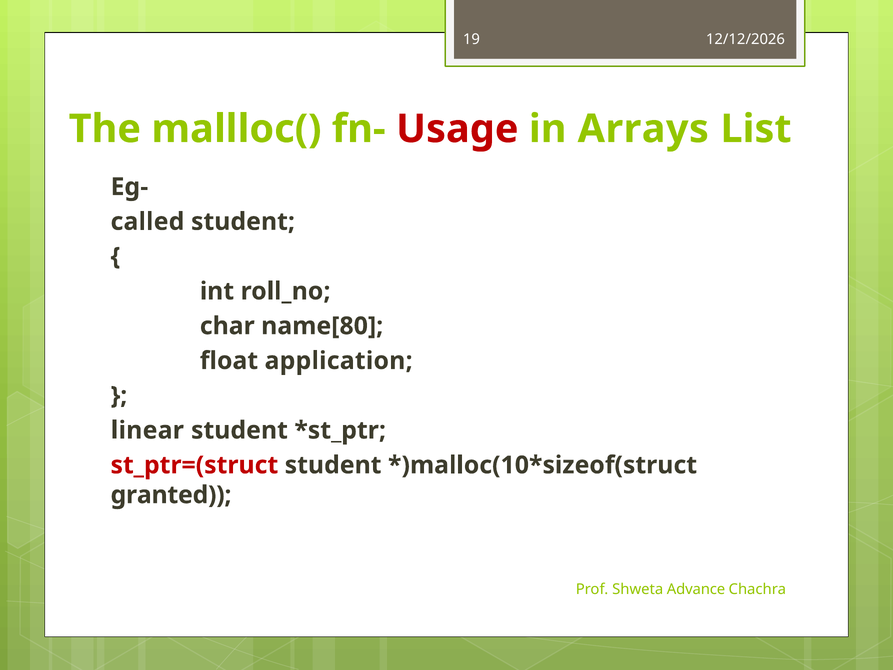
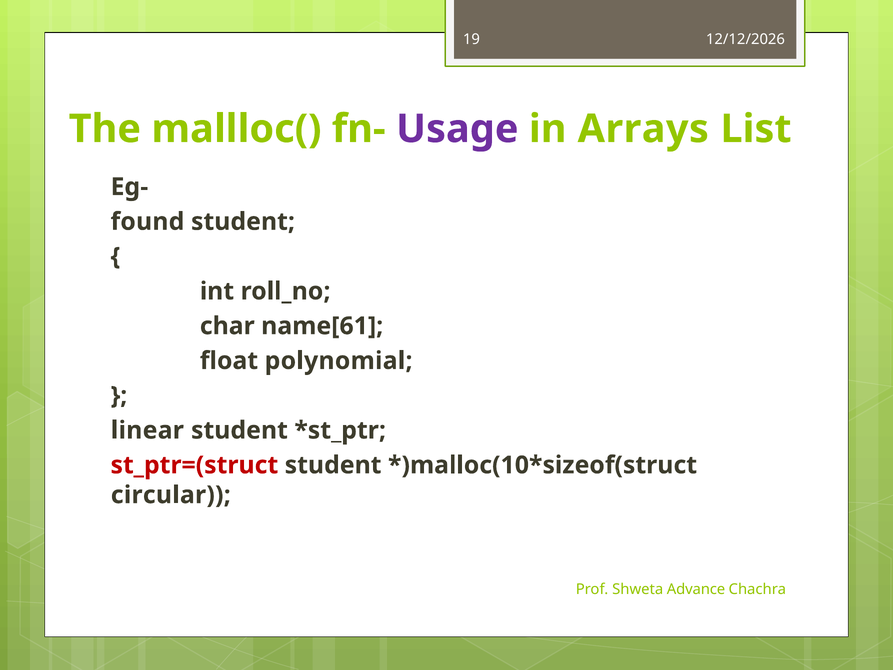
Usage colour: red -> purple
called: called -> found
name[80: name[80 -> name[61
application: application -> polynomial
granted: granted -> circular
